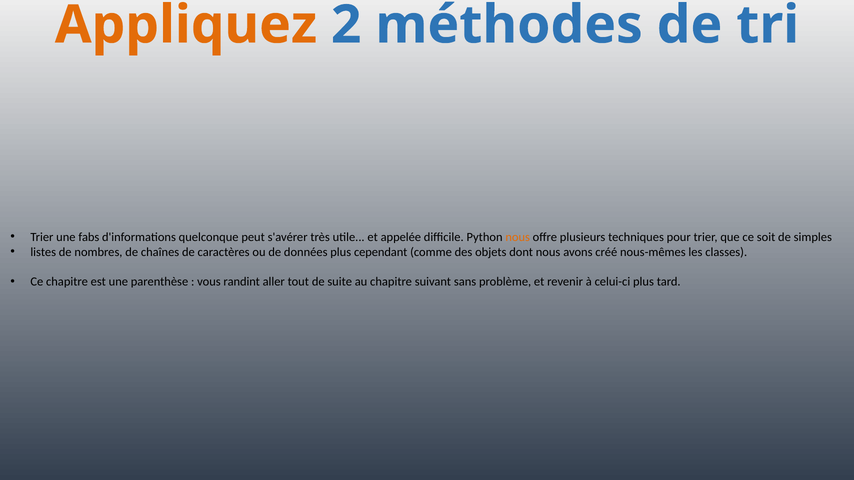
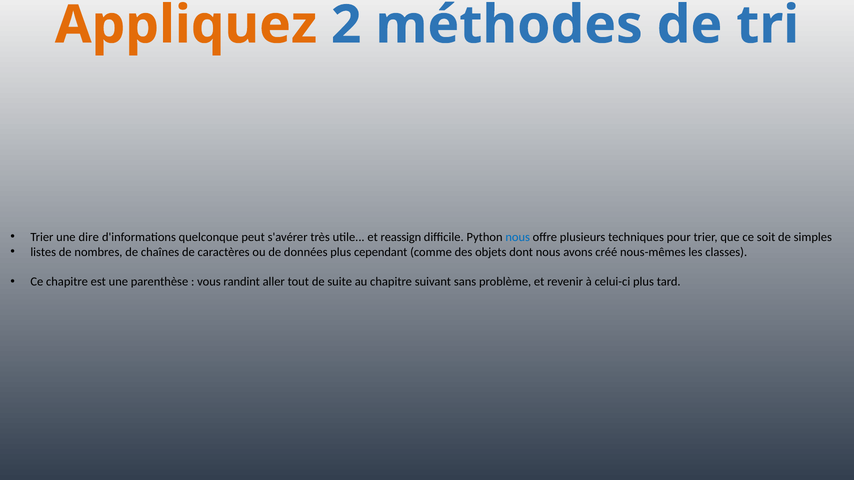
fabs: fabs -> dire
appelée: appelée -> reassign
nous at (518, 237) colour: orange -> blue
